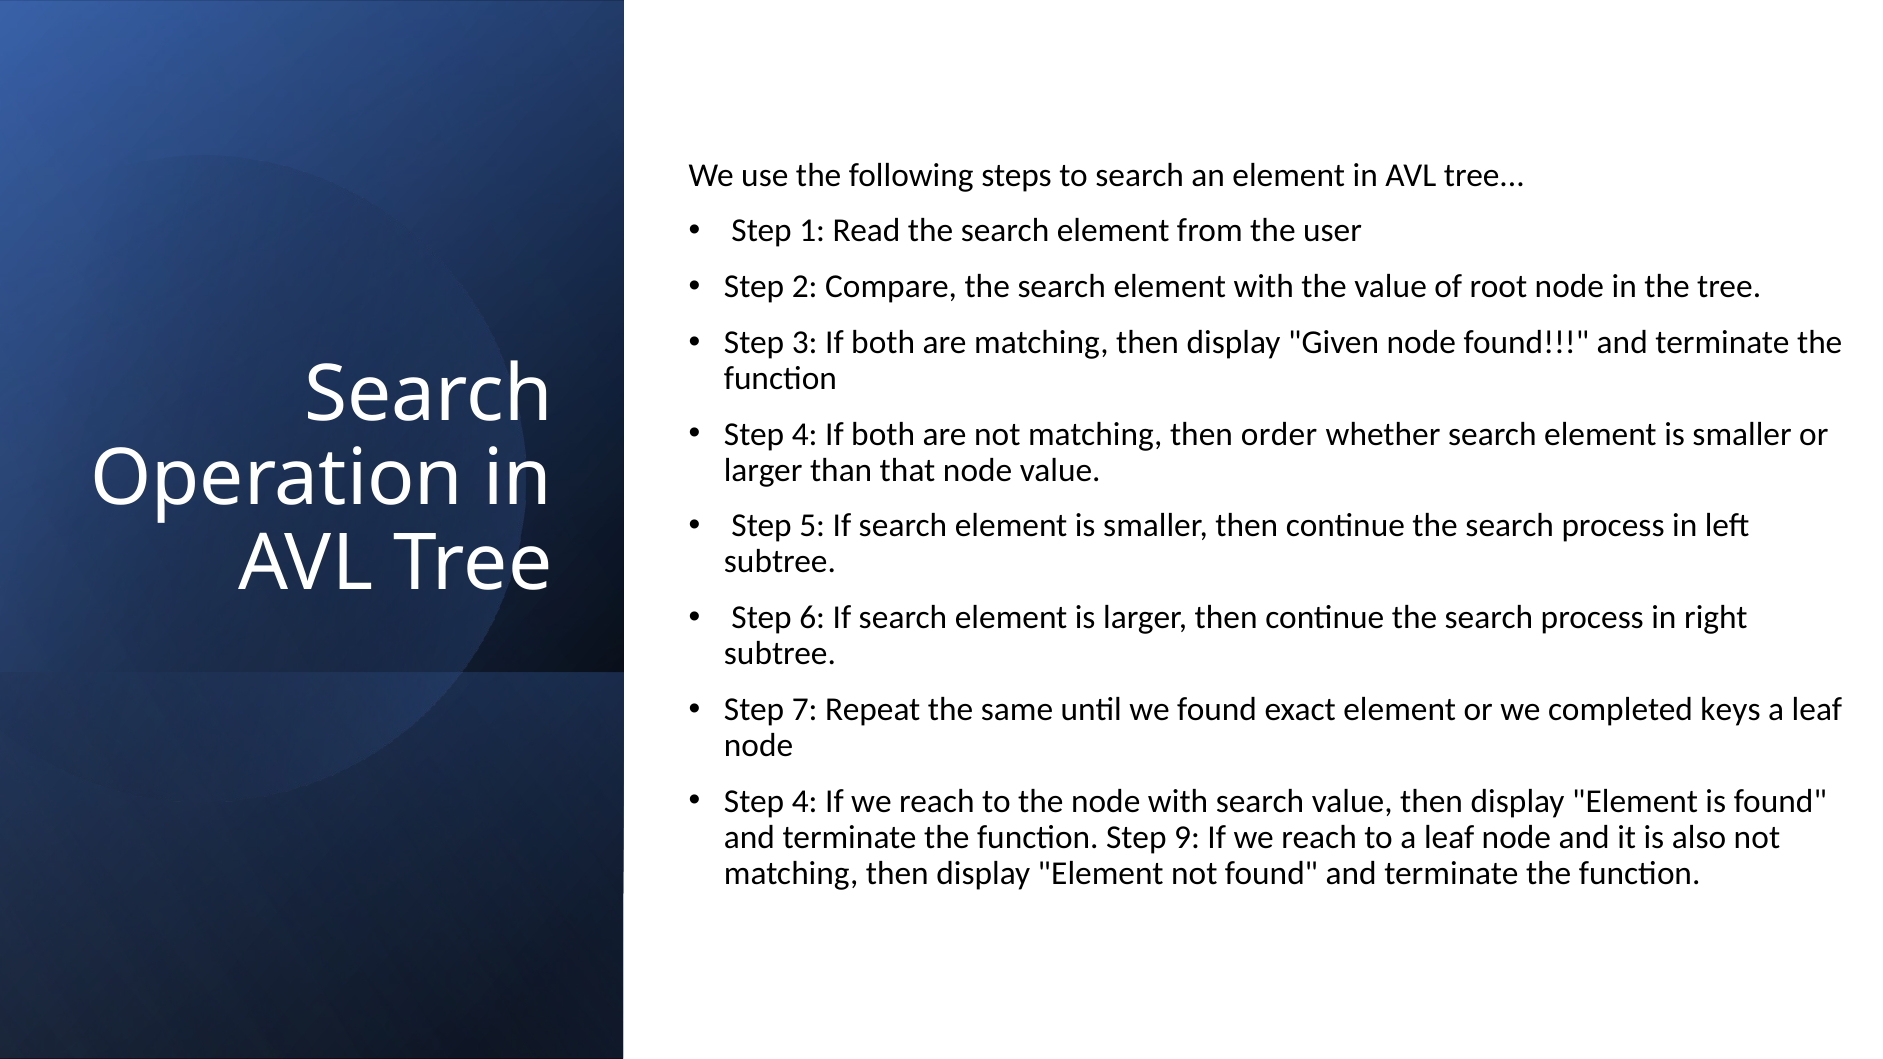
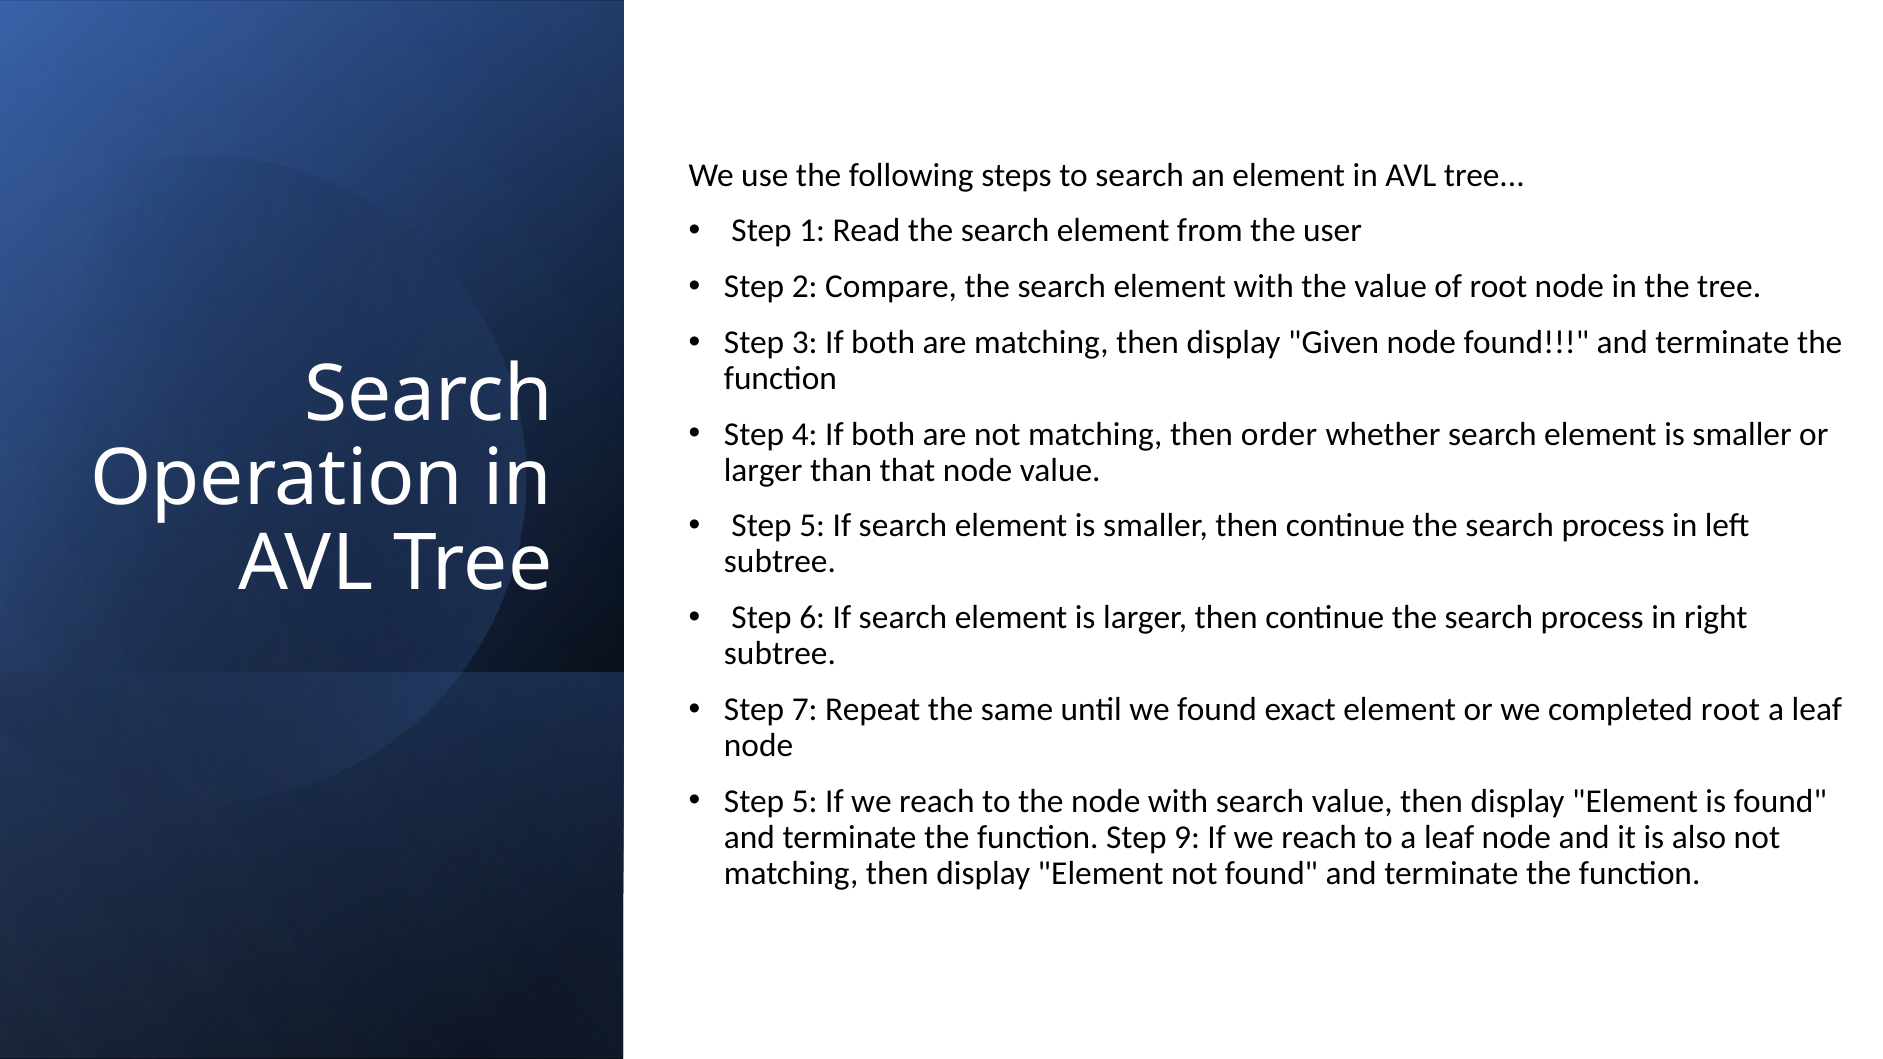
completed keys: keys -> root
4 at (805, 801): 4 -> 5
